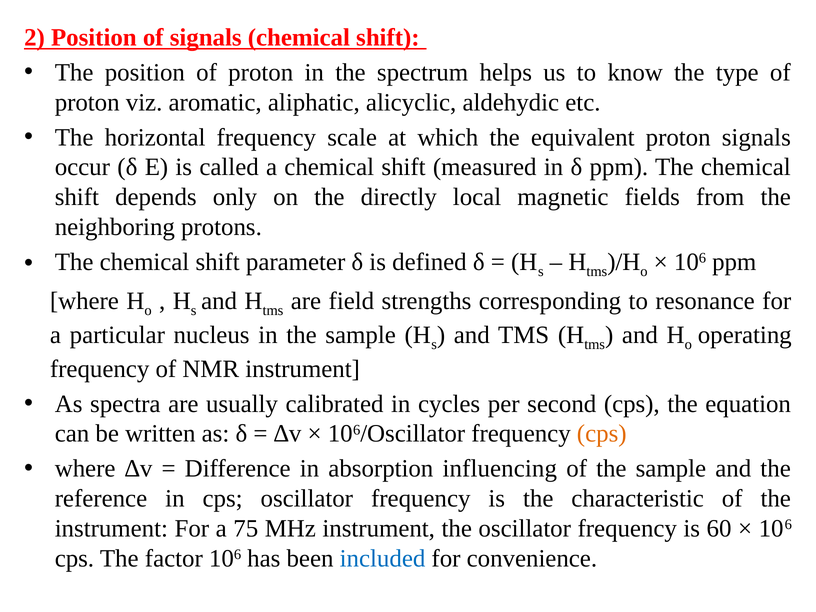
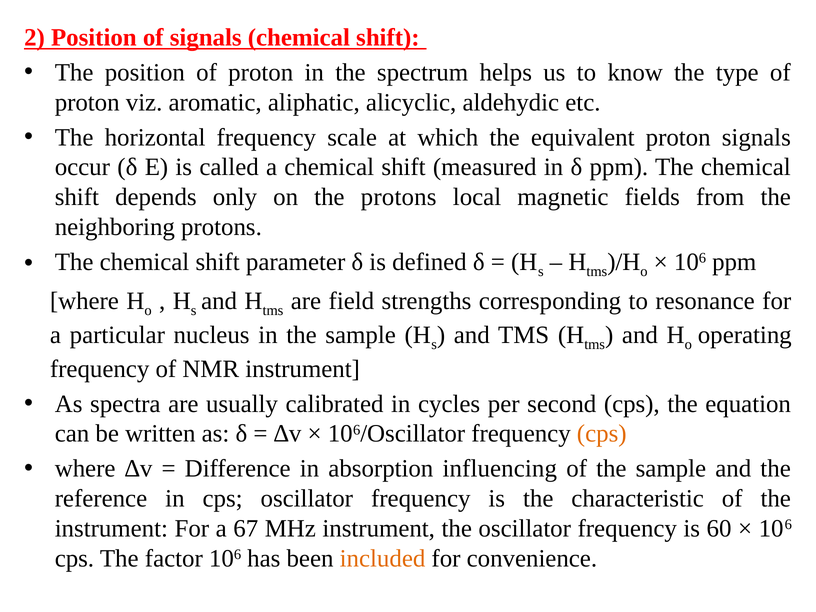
the directly: directly -> protons
75: 75 -> 67
included colour: blue -> orange
